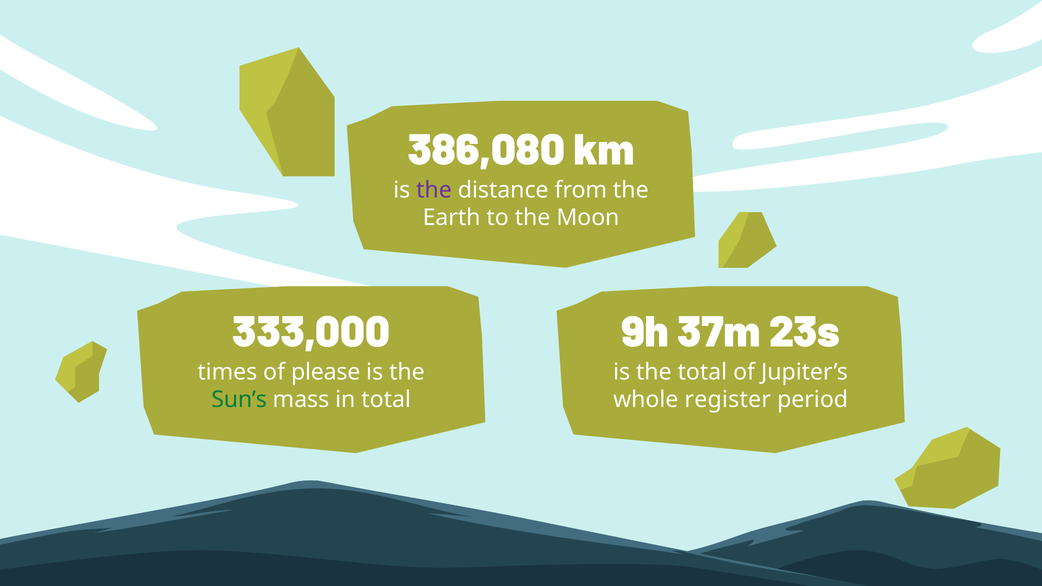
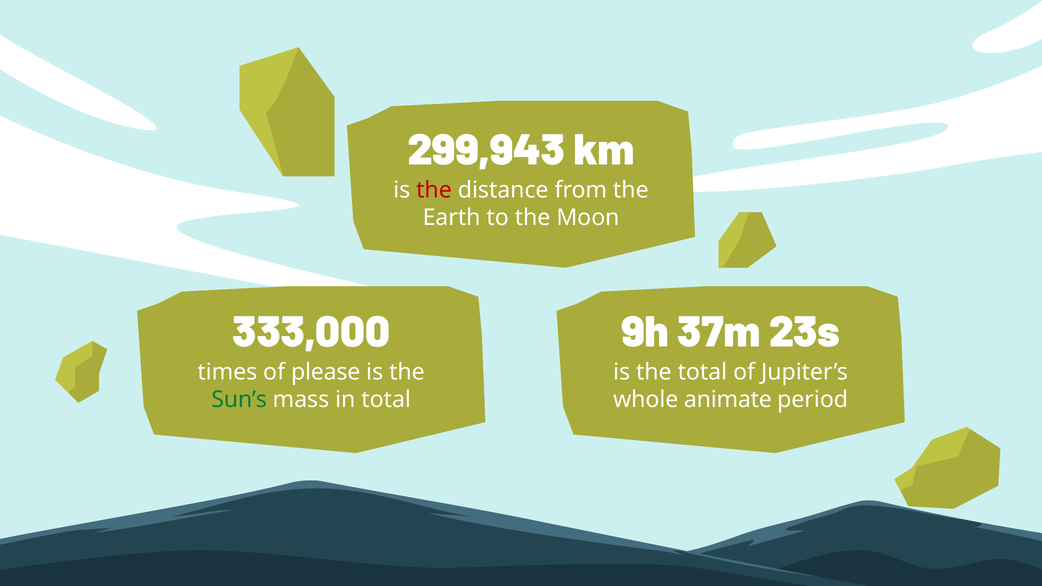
386,080: 386,080 -> 299,943
the at (434, 190) colour: purple -> red
register: register -> animate
